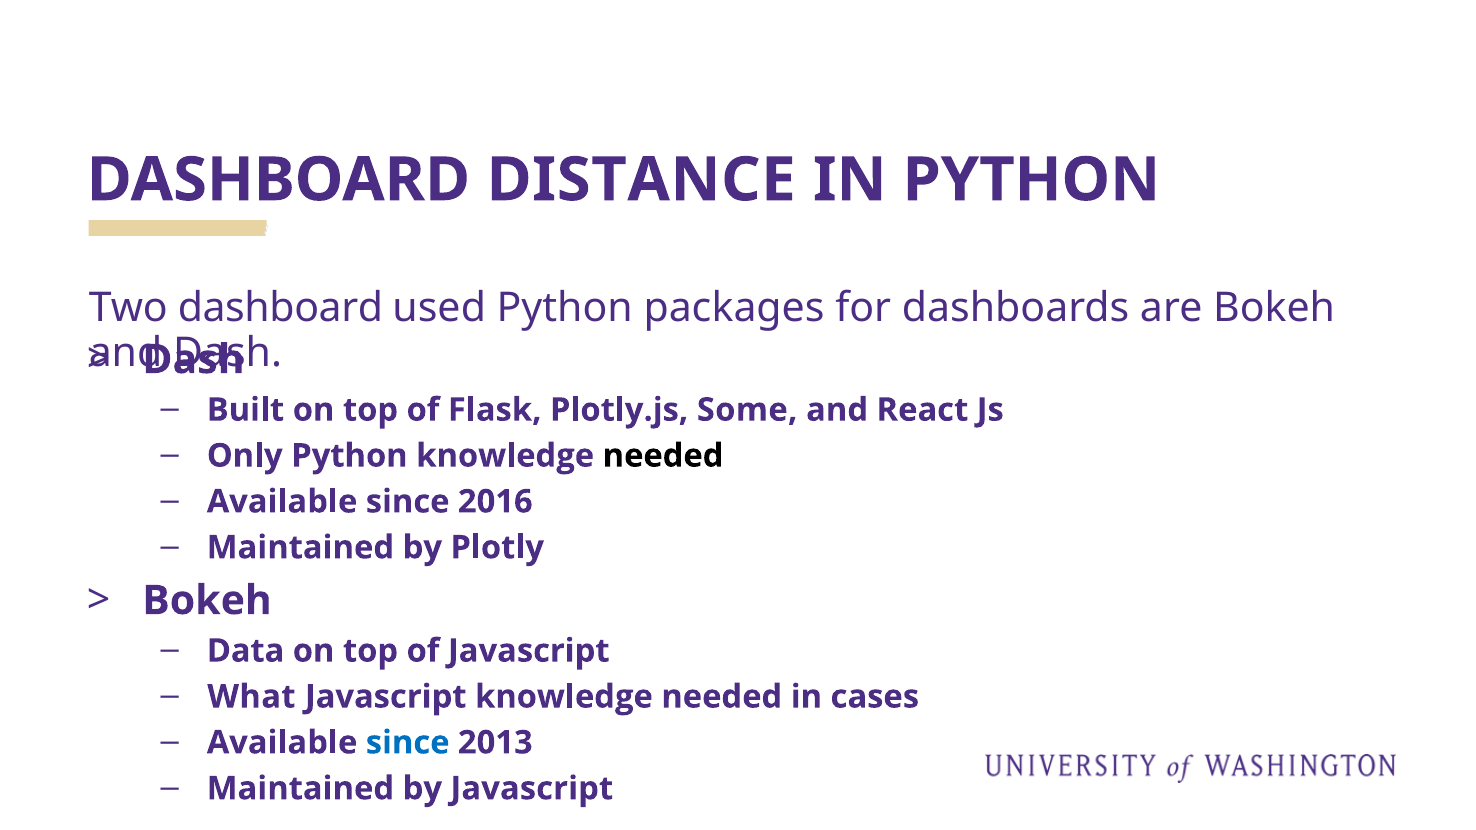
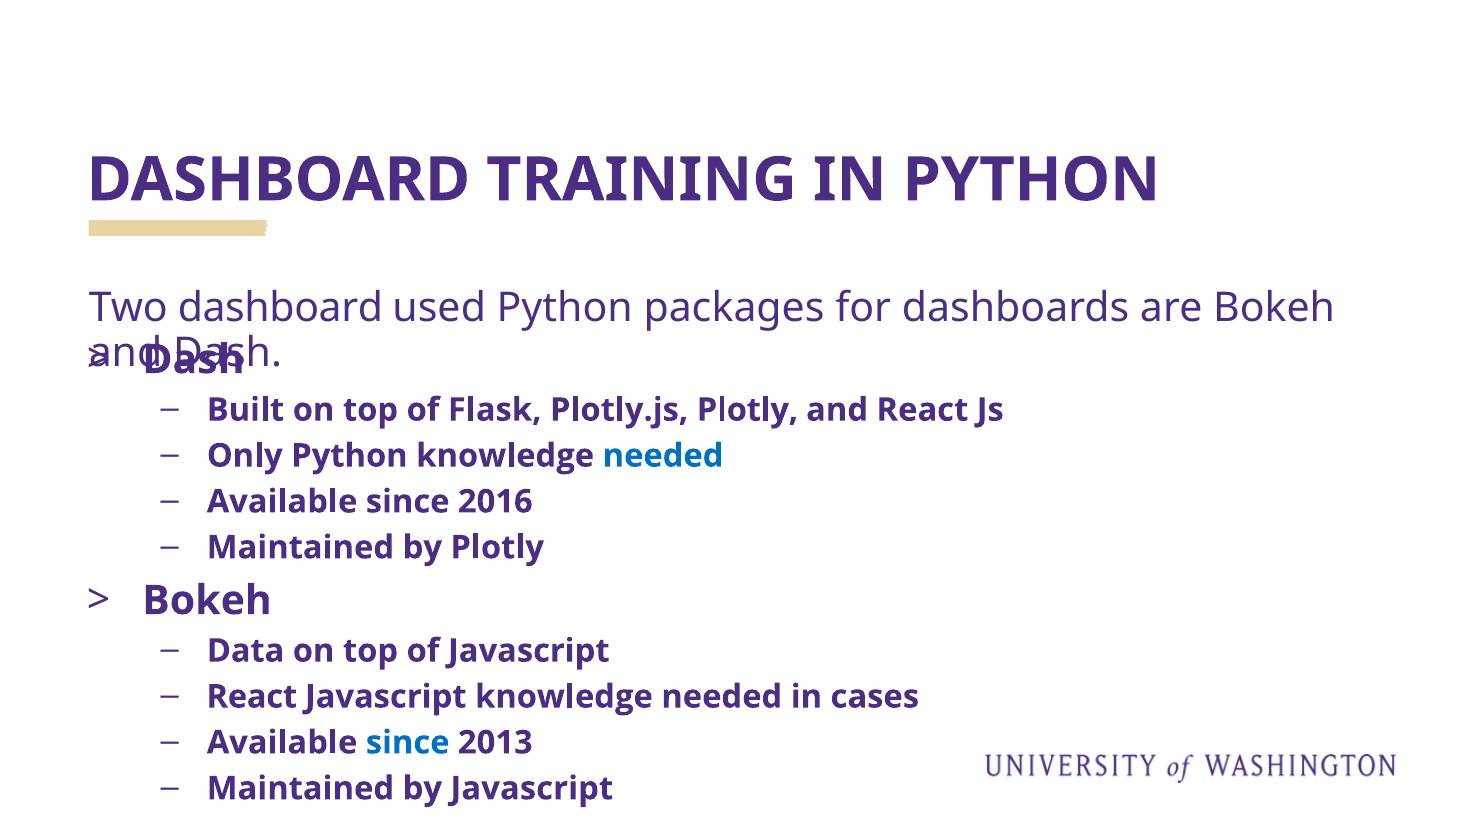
DISTANCE: DISTANCE -> TRAINING
Plotly.js Some: Some -> Plotly
needed at (663, 456) colour: black -> blue
What at (251, 697): What -> React
